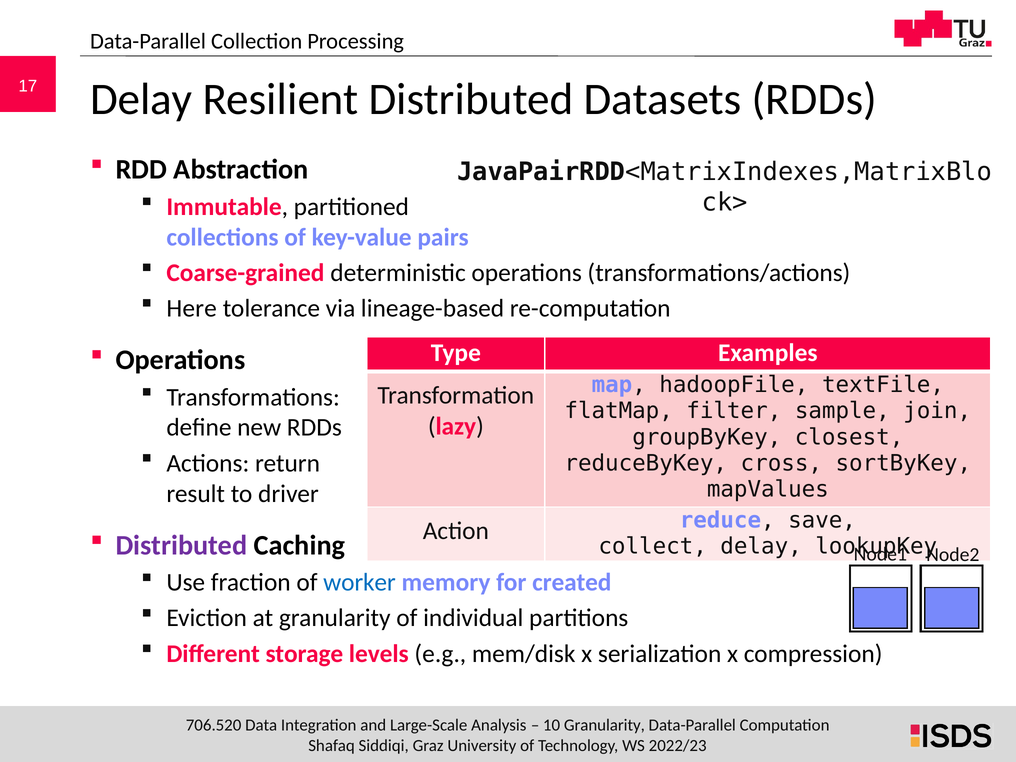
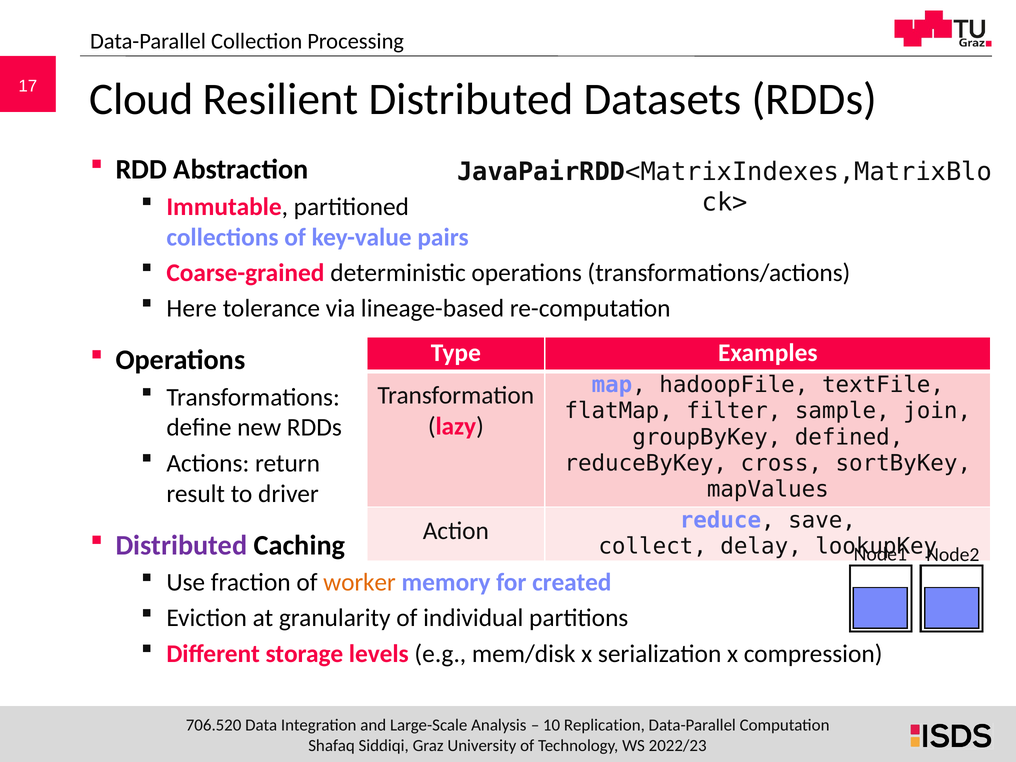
Delay at (141, 99): Delay -> Cloud
closest: closest -> defined
worker colour: blue -> orange
Granularity at (604, 725): Granularity -> Replication
